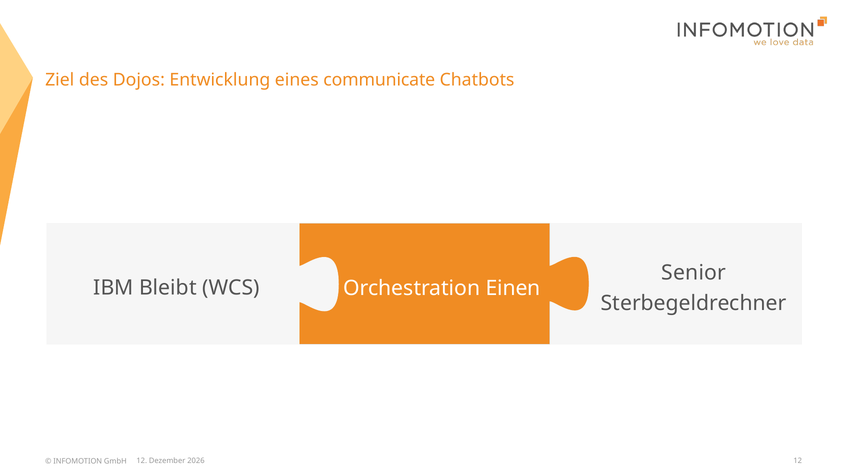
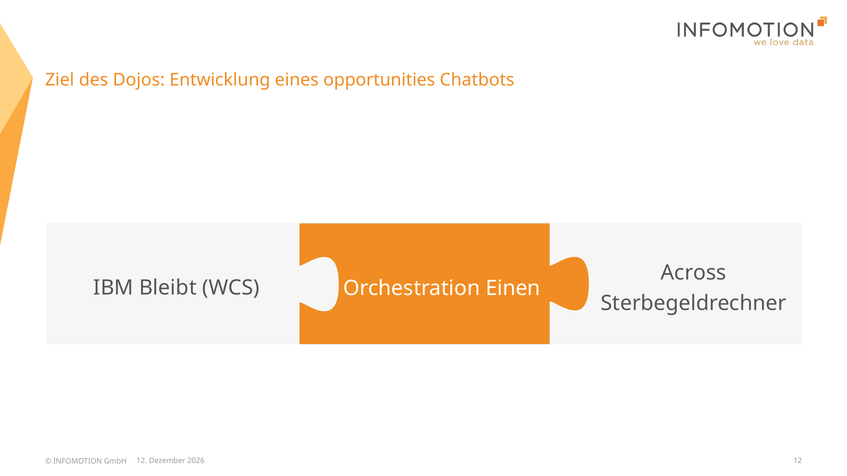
communicate: communicate -> opportunities
Senior: Senior -> Across
